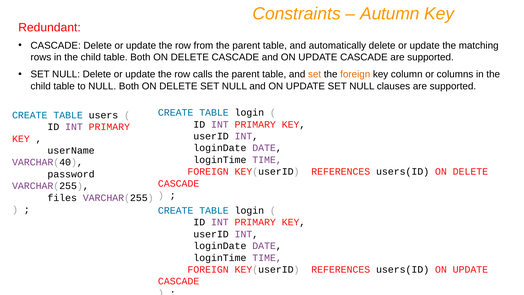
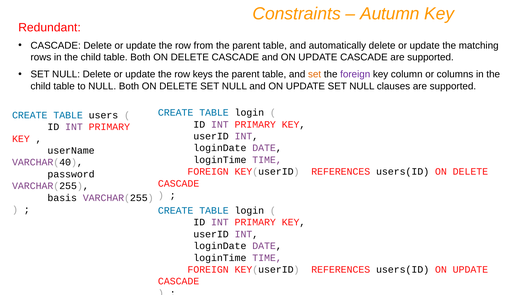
calls: calls -> keys
foreign at (355, 74) colour: orange -> purple
files: files -> basis
